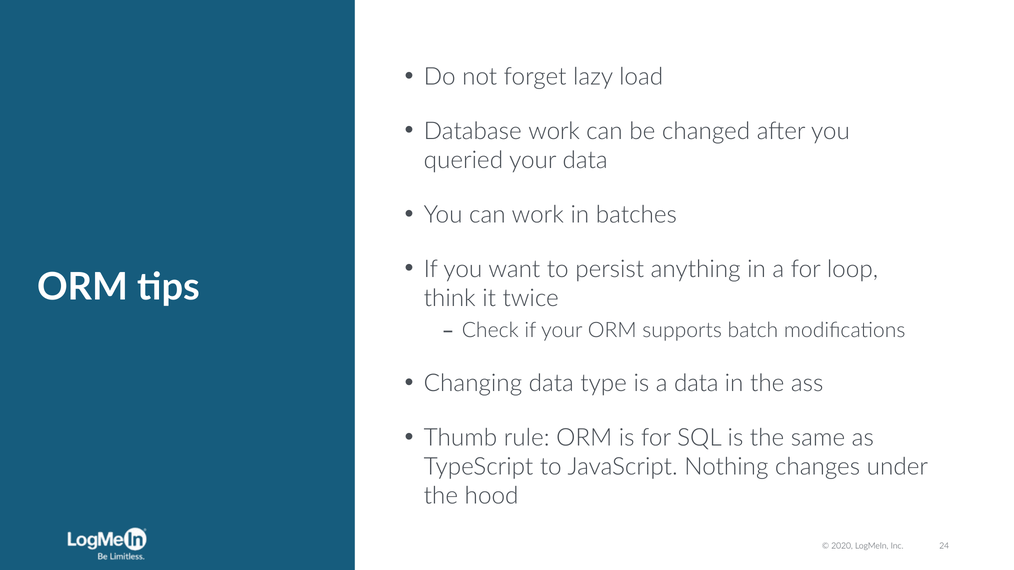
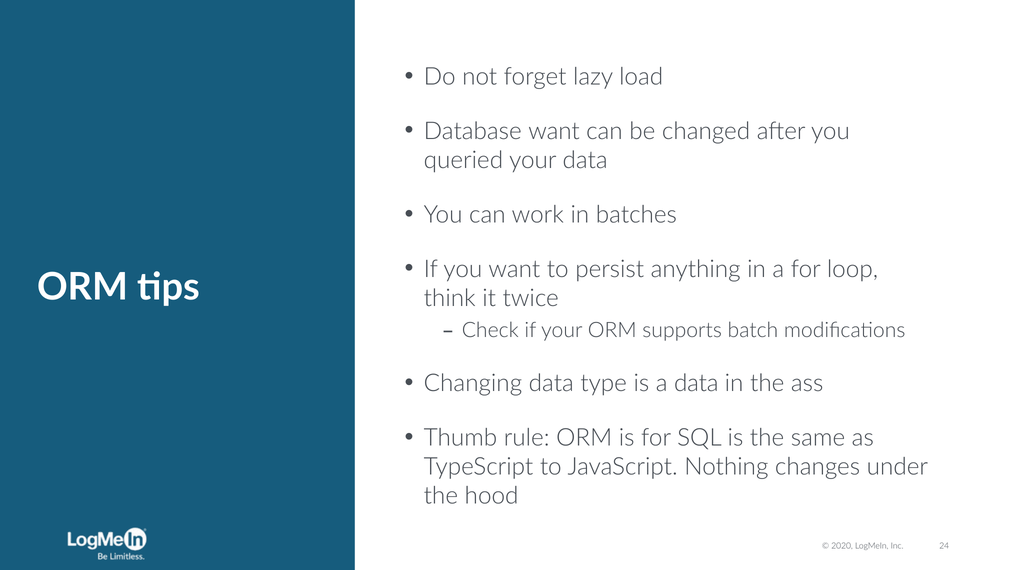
Database work: work -> want
